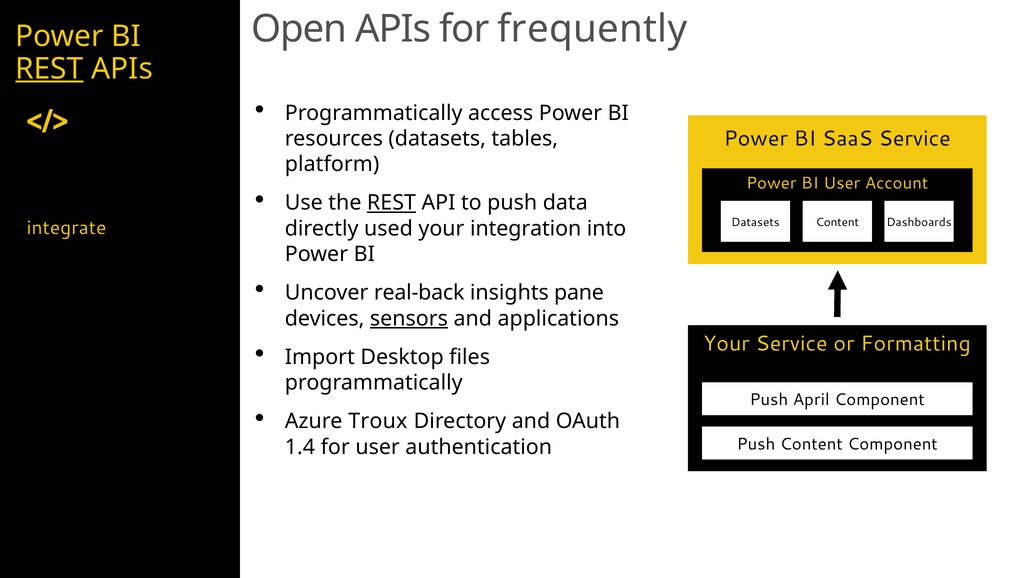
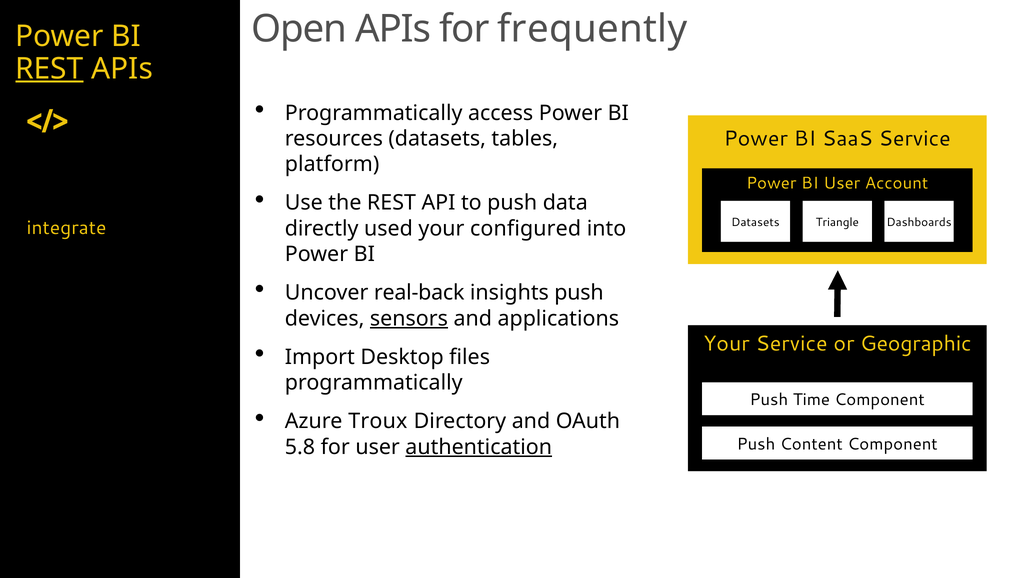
REST at (391, 203) underline: present -> none
Datasets Content: Content -> Triangle
integration: integration -> configured
insights pane: pane -> push
Formatting: Formatting -> Geographic
April: April -> Time
1.4: 1.4 -> 5.8
authentication underline: none -> present
